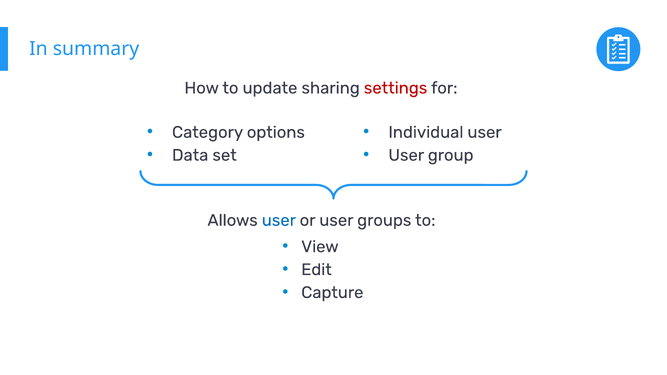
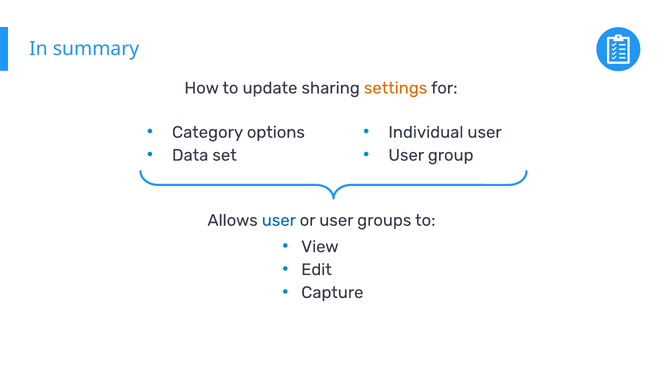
settings colour: red -> orange
